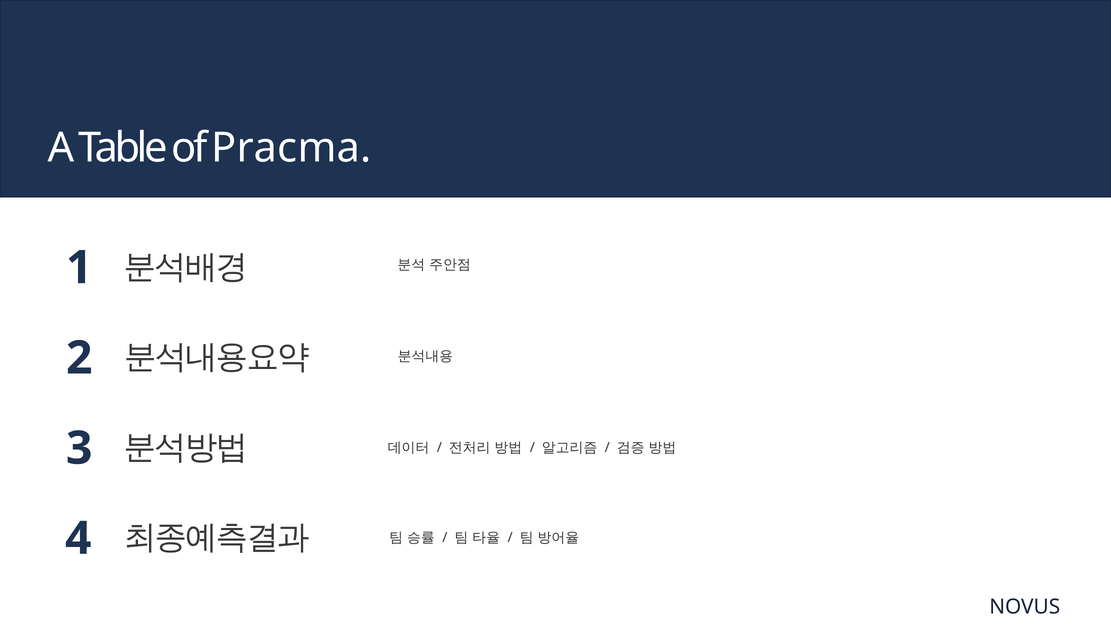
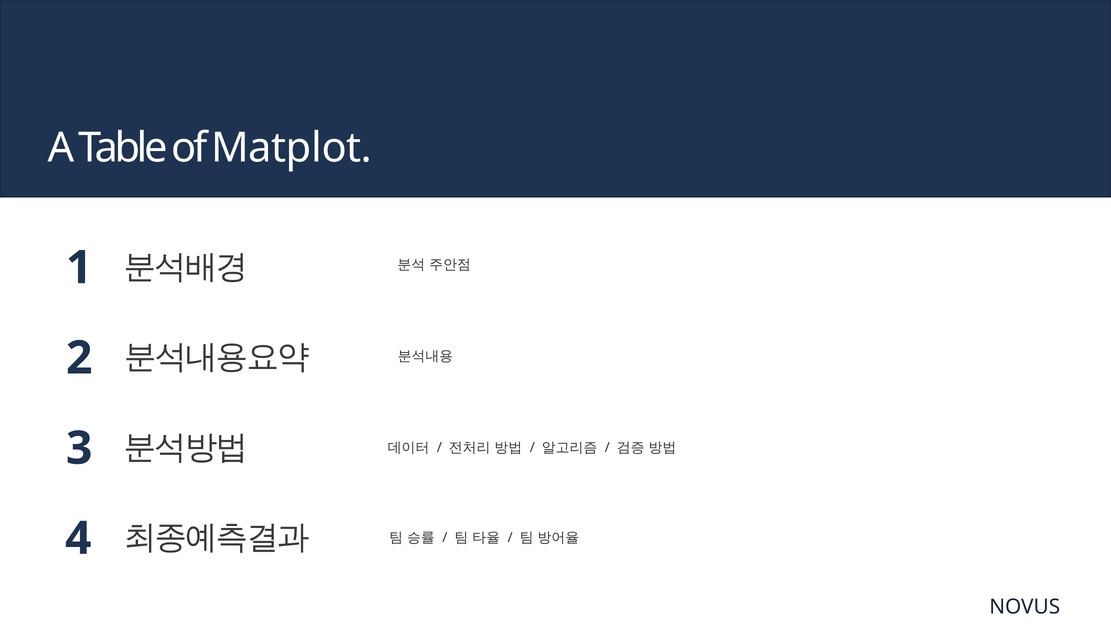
Pracma: Pracma -> Matplot
